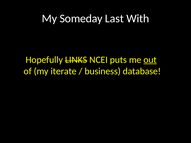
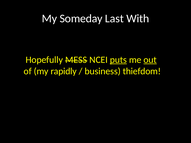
LINKS: LINKS -> MESS
puts underline: none -> present
iterate: iterate -> rapidly
database: database -> thiefdom
